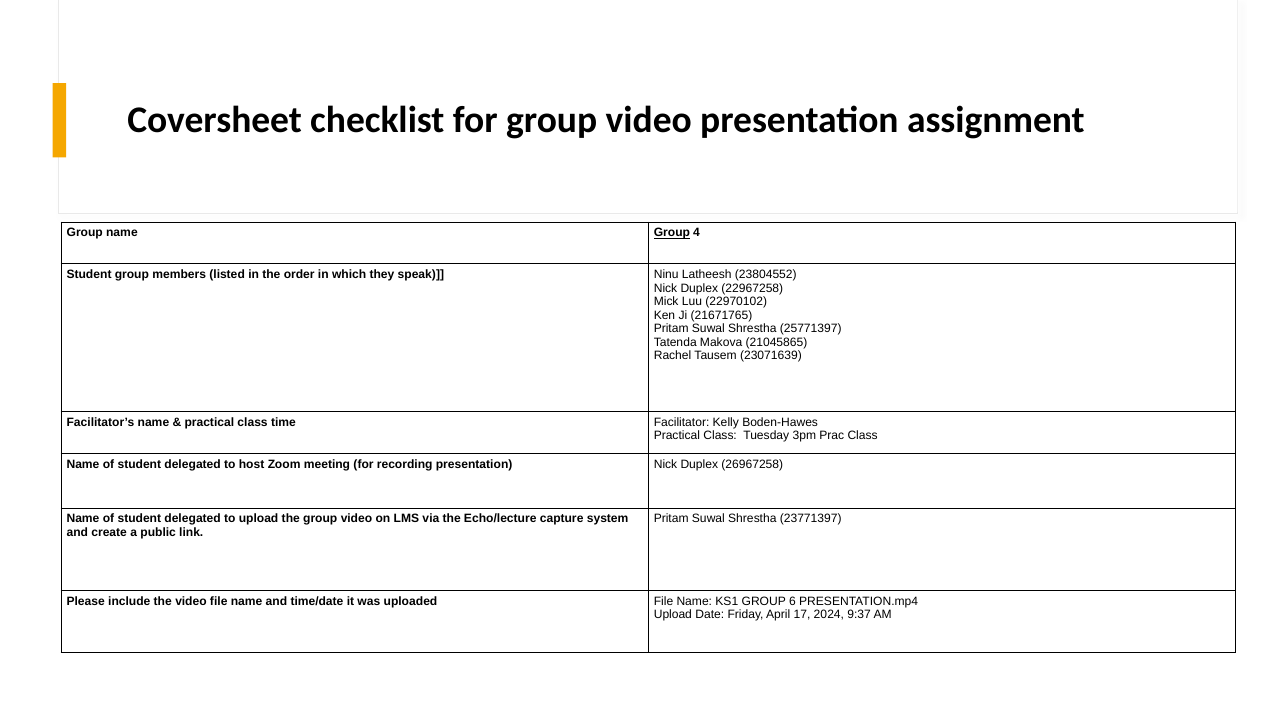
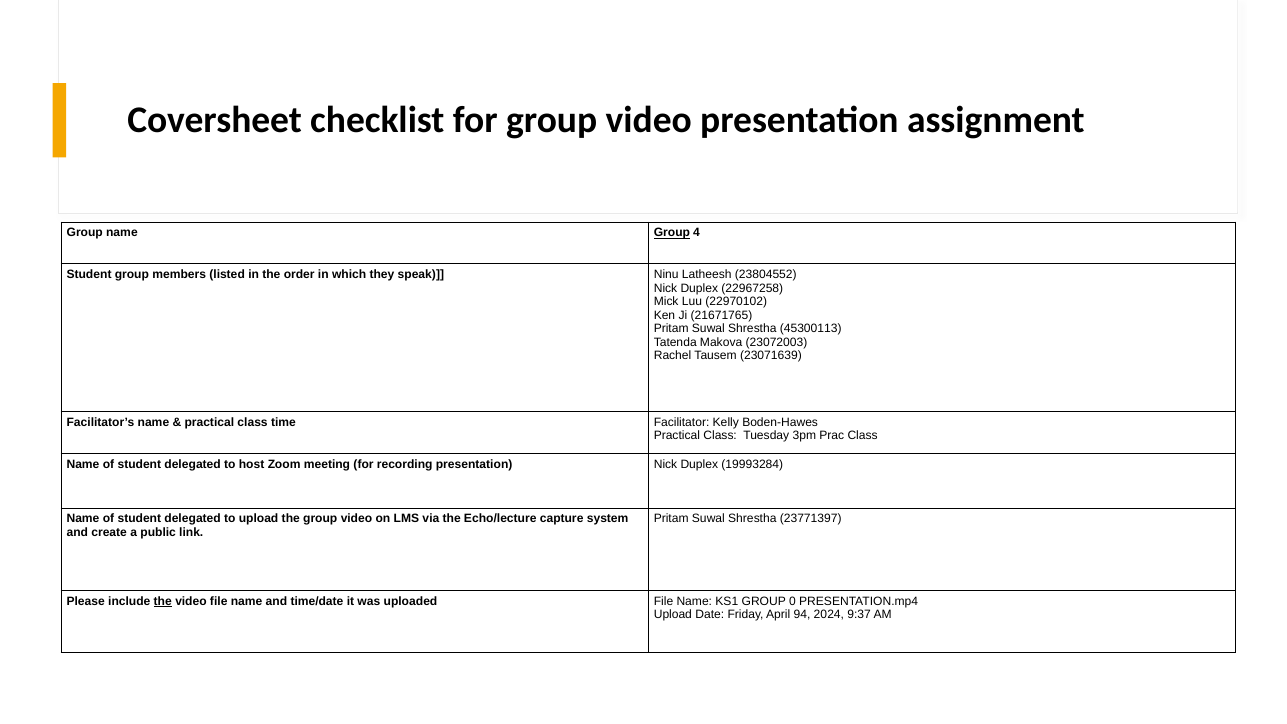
25771397: 25771397 -> 45300113
21045865: 21045865 -> 23072003
26967258: 26967258 -> 19993284
the at (163, 601) underline: none -> present
6: 6 -> 0
17: 17 -> 94
